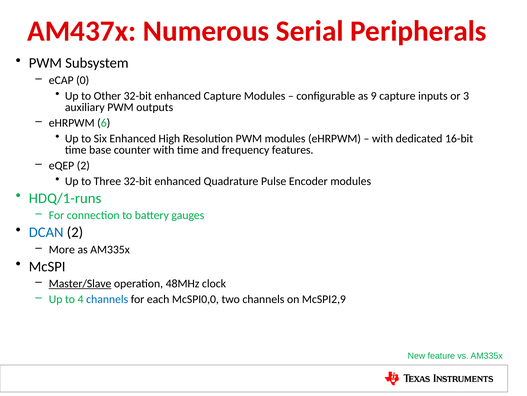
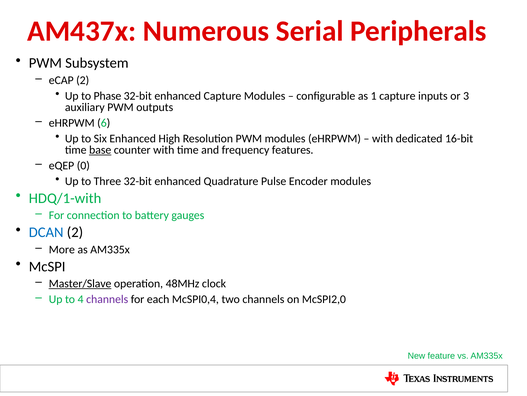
eCAP 0: 0 -> 2
Other: Other -> Phase
9: 9 -> 1
base underline: none -> present
eQEP 2: 2 -> 0
HDQ/1-runs: HDQ/1-runs -> HDQ/1-with
channels at (107, 299) colour: blue -> purple
McSPI0,0: McSPI0,0 -> McSPI0,4
McSPI2,9: McSPI2,9 -> McSPI2,0
